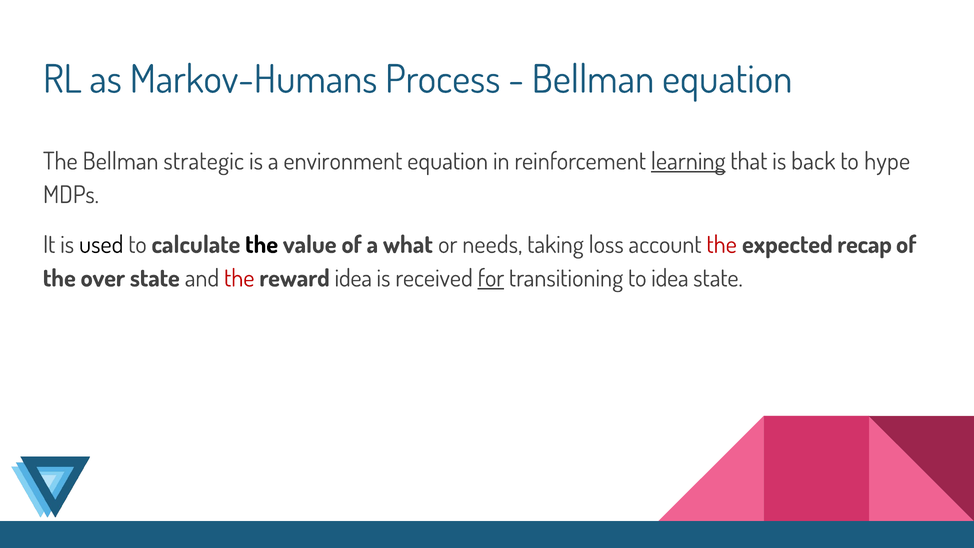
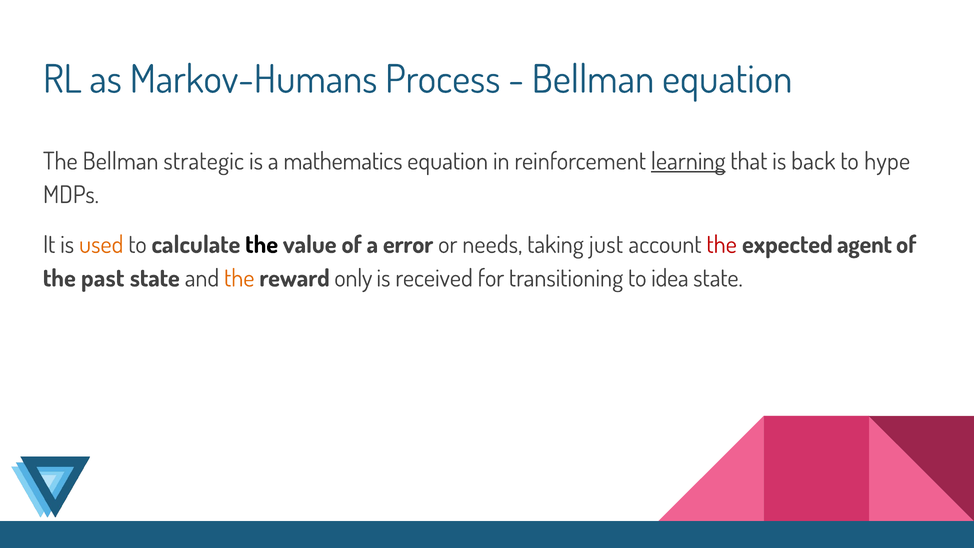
environment: environment -> mathematics
used colour: black -> orange
what: what -> error
loss: loss -> just
recap: recap -> agent
over: over -> past
the at (239, 278) colour: red -> orange
reward idea: idea -> only
for underline: present -> none
